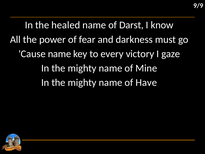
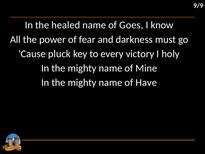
Darst: Darst -> Goes
Cause name: name -> pluck
gaze: gaze -> holy
